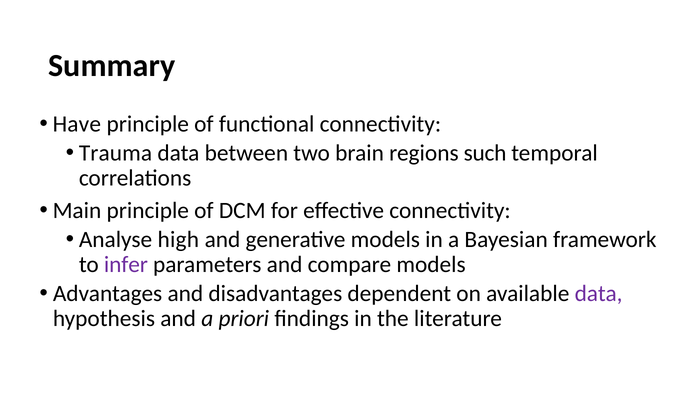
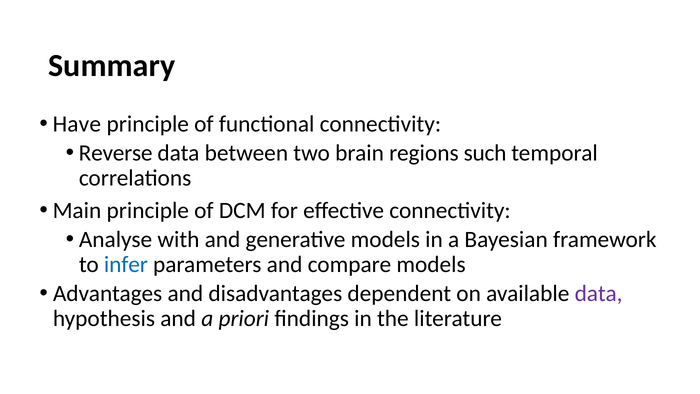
Trauma: Trauma -> Reverse
high: high -> with
infer colour: purple -> blue
